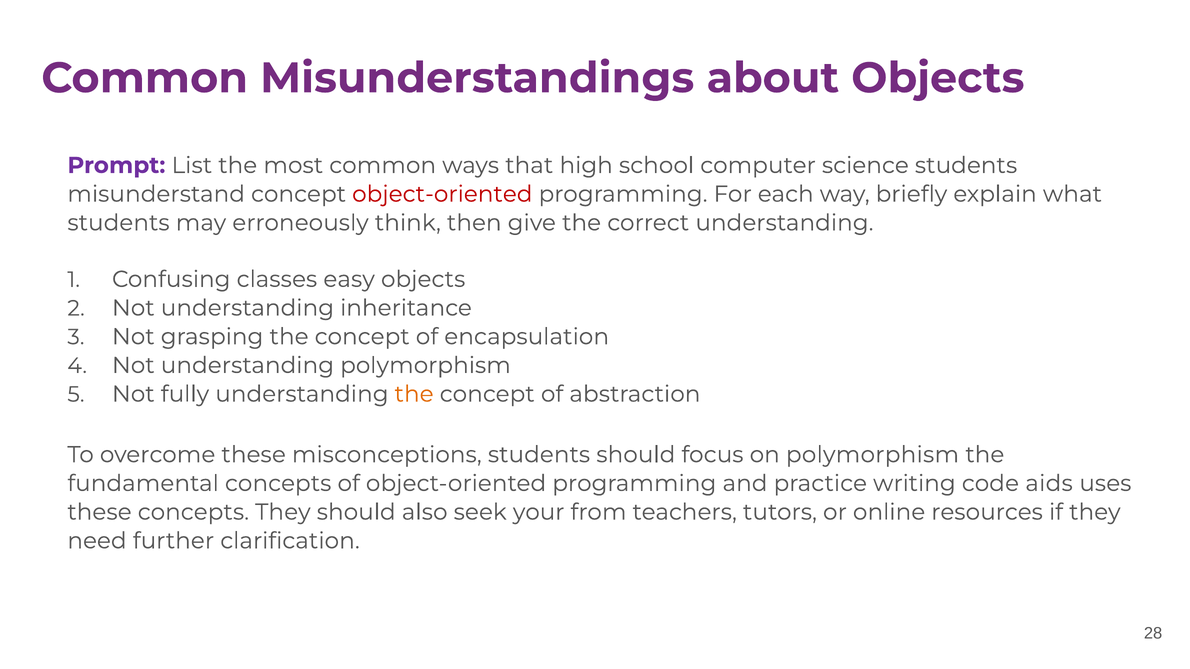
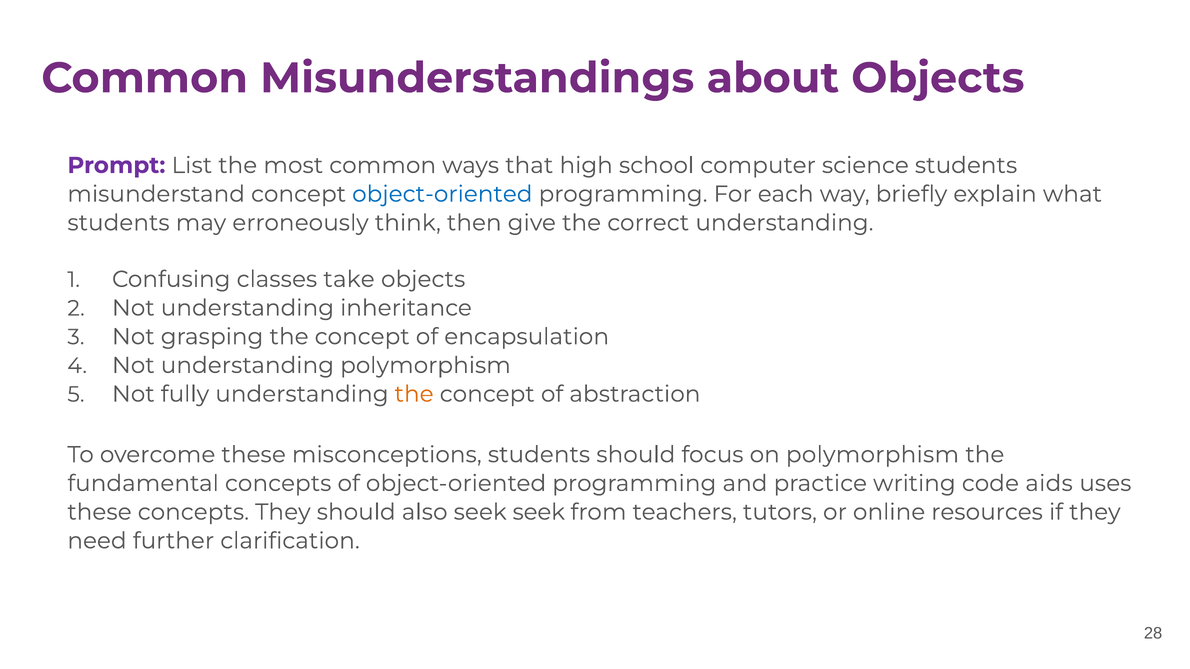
object-oriented at (442, 194) colour: red -> blue
easy: easy -> take
seek your: your -> seek
